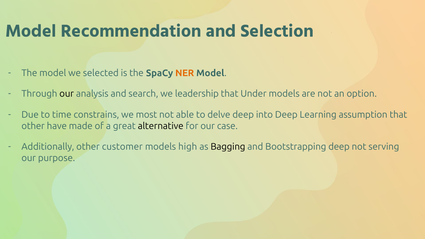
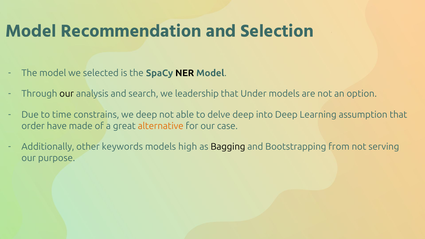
NER colour: orange -> black
we most: most -> deep
other at (33, 126): other -> order
alternative colour: black -> orange
customer: customer -> keywords
Bootstrapping deep: deep -> from
